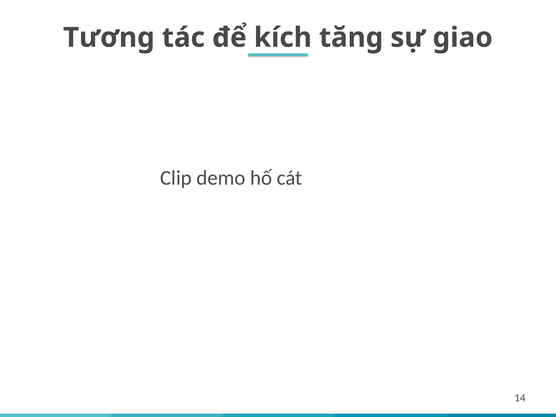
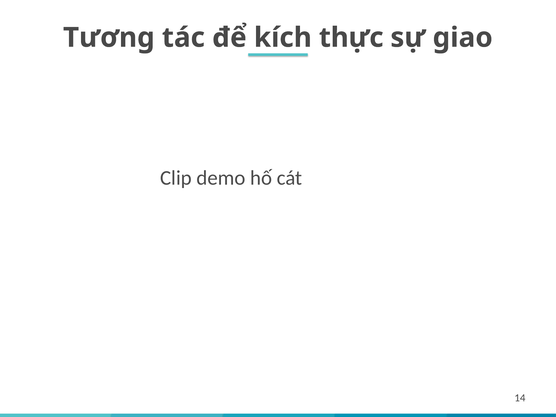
tăng: tăng -> thực
